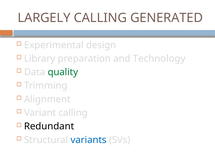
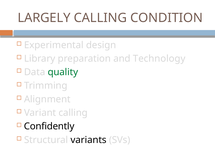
GENERATED: GENERATED -> CONDITION
Redundant: Redundant -> Confidently
variants colour: blue -> black
